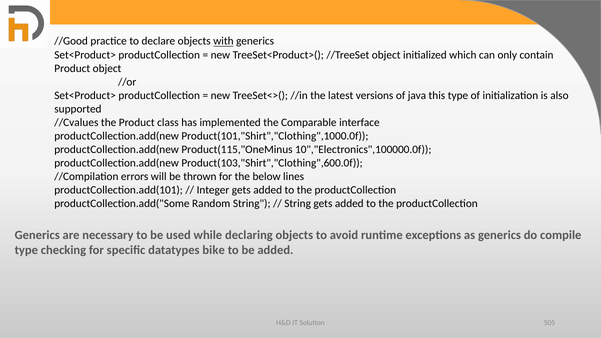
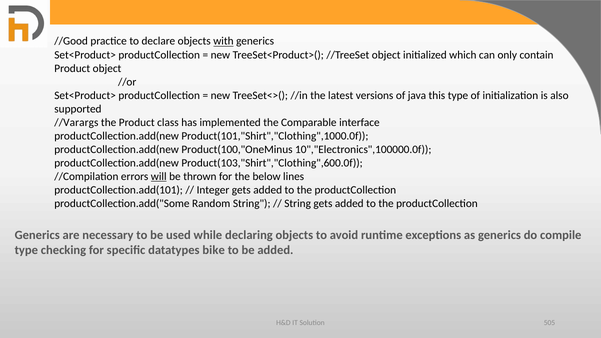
//Cvalues: //Cvalues -> //Varargs
Product(115,"OneMinus: Product(115,"OneMinus -> Product(100,"OneMinus
will underline: none -> present
